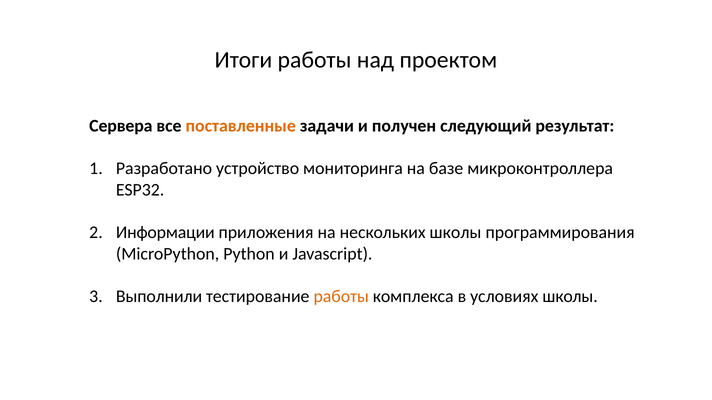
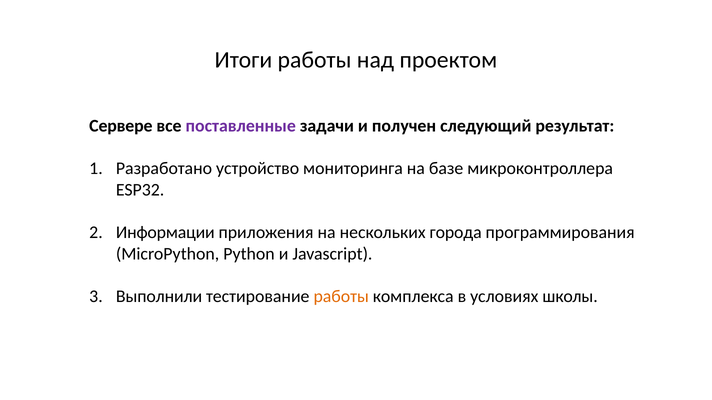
Сервера: Сервера -> Сервере
поставленные colour: orange -> purple
нескольких школы: школы -> города
